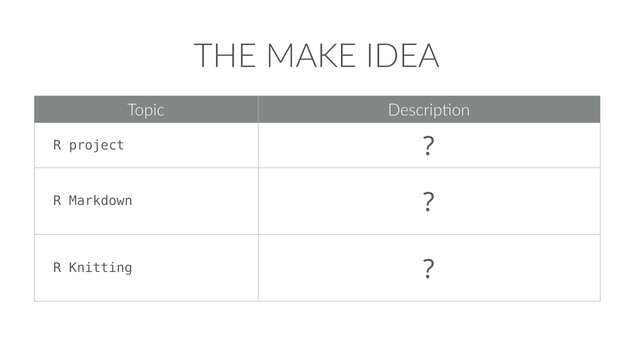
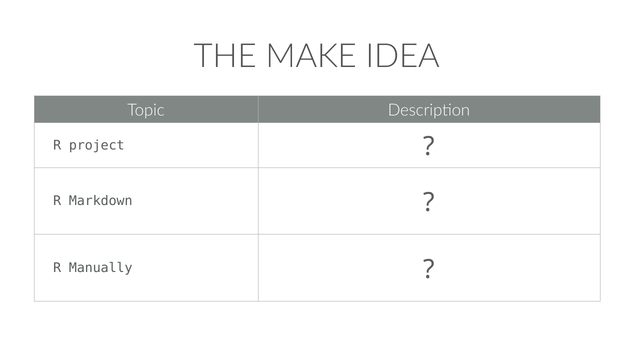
Knitting: Knitting -> Manually
